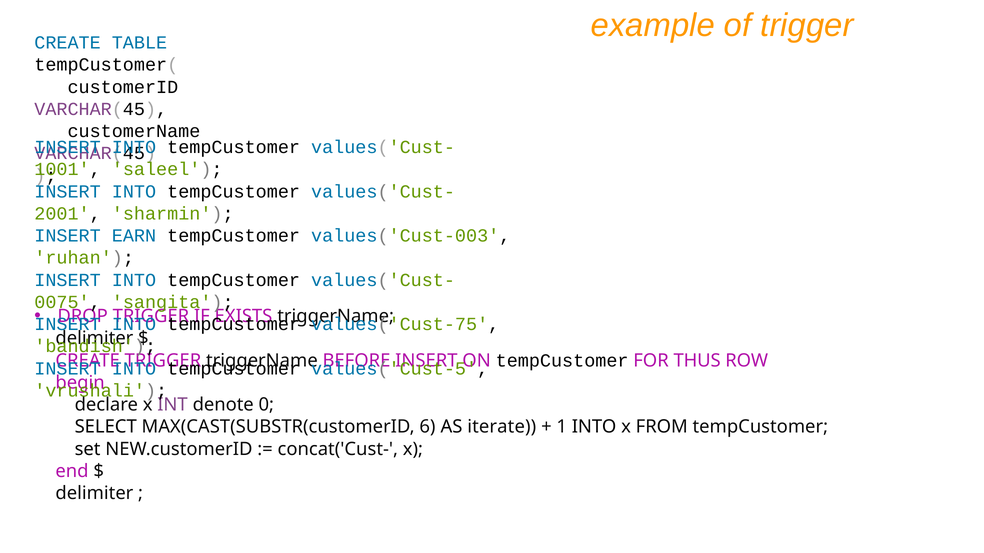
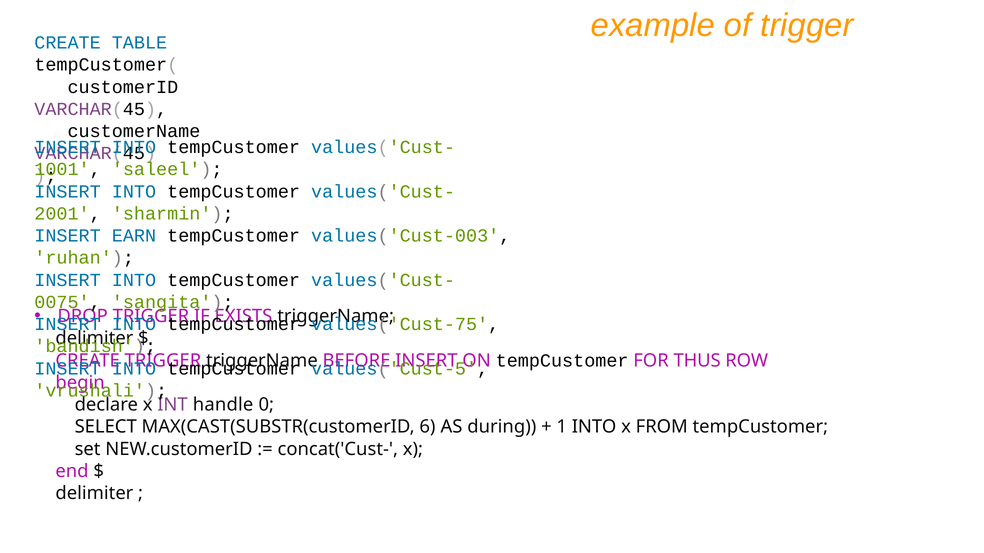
denote: denote -> handle
iterate: iterate -> during
